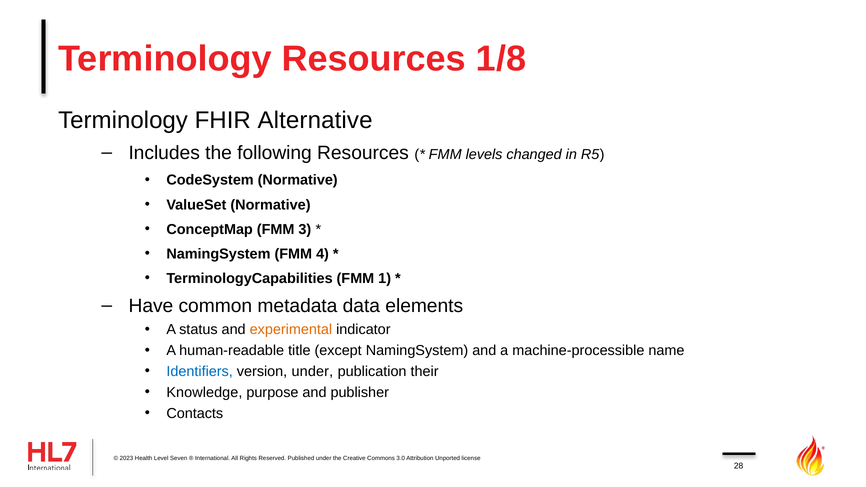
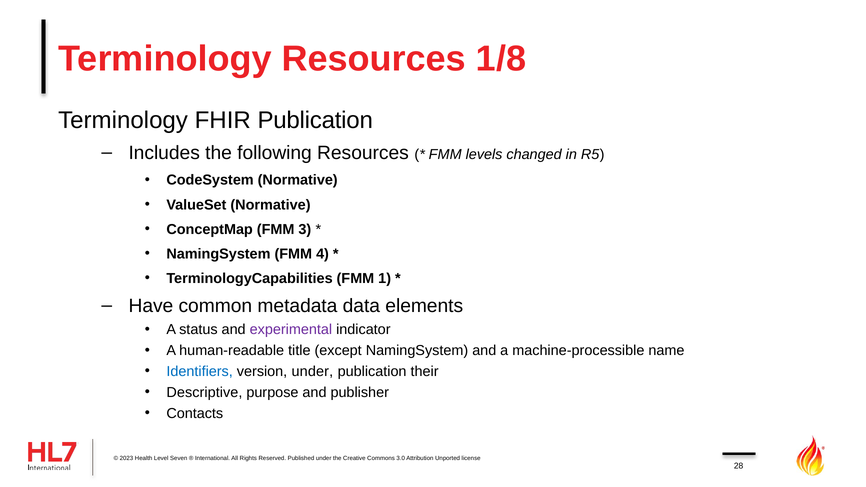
FHIR Alternative: Alternative -> Publication
experimental colour: orange -> purple
Knowledge: Knowledge -> Descriptive
